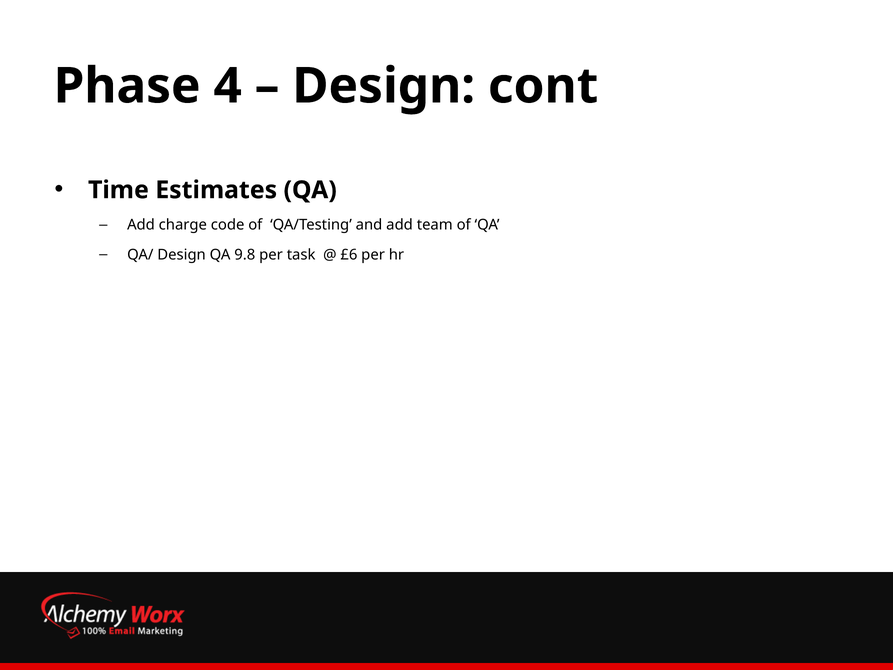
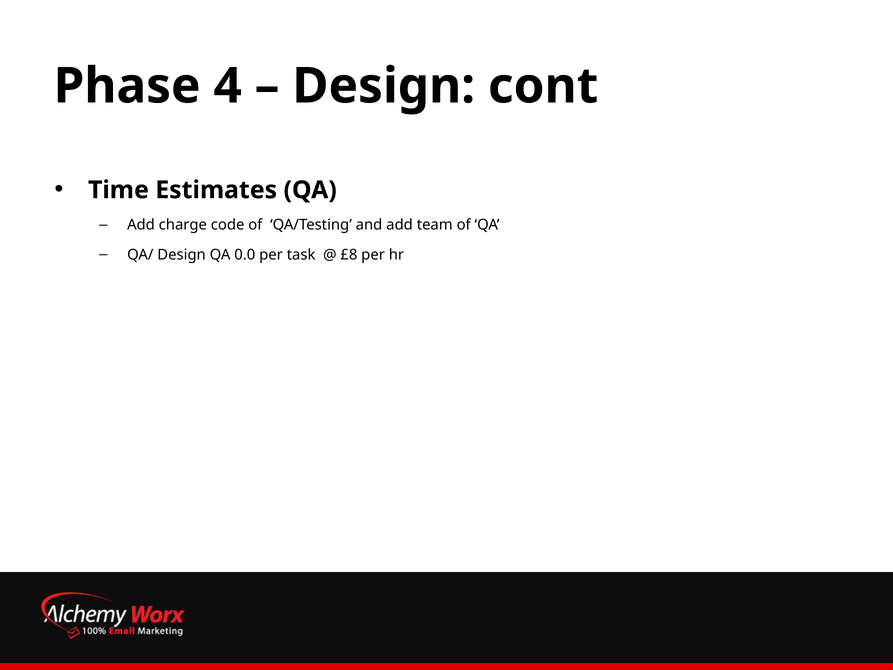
9.8: 9.8 -> 0.0
£6: £6 -> £8
